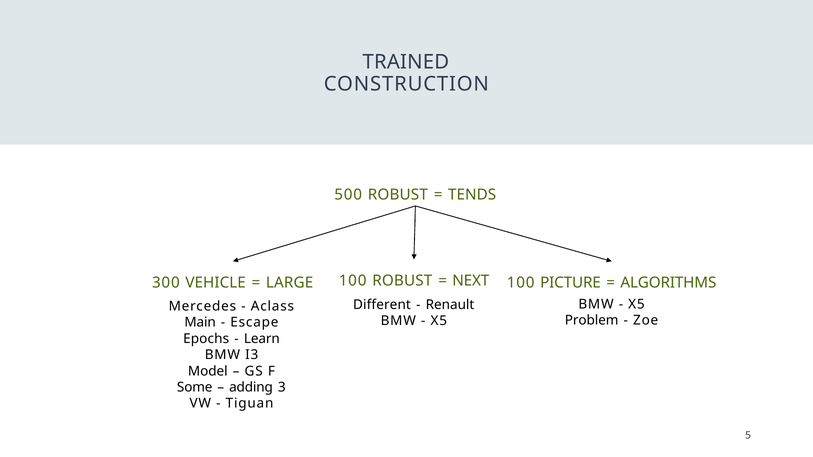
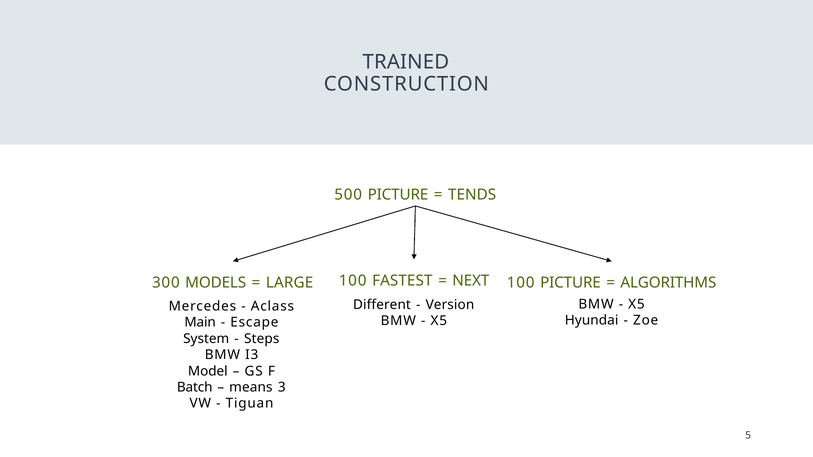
500 ROBUST: ROBUST -> PICTURE
VEHICLE: VEHICLE -> MODELS
100 ROBUST: ROBUST -> FASTEST
Renault: Renault -> Version
Problem: Problem -> Hyundai
Epochs: Epochs -> System
Learn: Learn -> Steps
Some: Some -> Batch
adding: adding -> means
